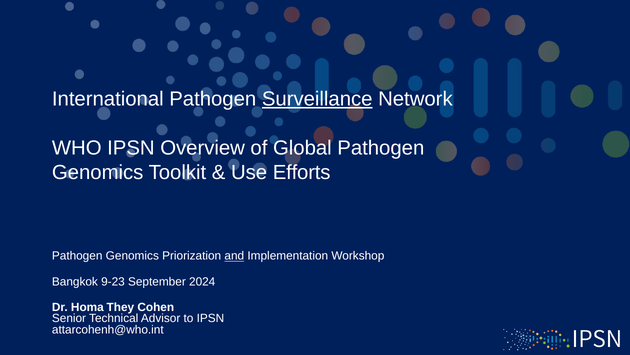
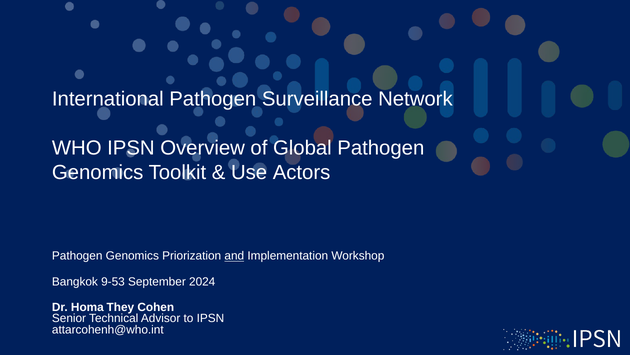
Surveillance underline: present -> none
Efforts: Efforts -> Actors
9-23: 9-23 -> 9-53
